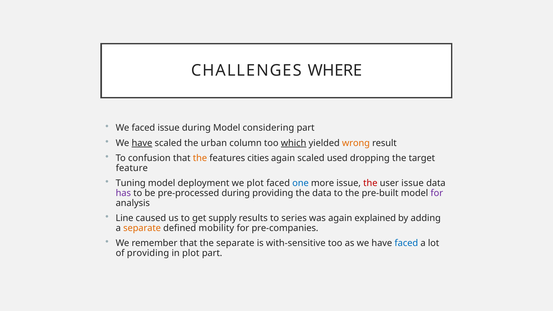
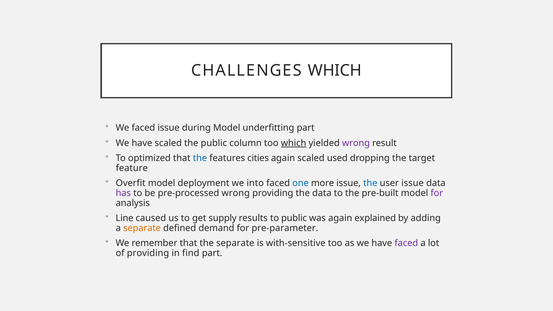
CHALLENGES WHERE: WHERE -> WHICH
considering: considering -> underfitting
have at (142, 143) underline: present -> none
the urban: urban -> public
wrong at (356, 143) colour: orange -> purple
confusion: confusion -> optimized
the at (200, 158) colour: orange -> blue
Tuning: Tuning -> Overfit
we plot: plot -> into
the at (370, 183) colour: red -> blue
pre-processed during: during -> wrong
to series: series -> public
mobility: mobility -> demand
pre-companies: pre-companies -> pre-parameter
faced at (406, 243) colour: blue -> purple
in plot: plot -> find
